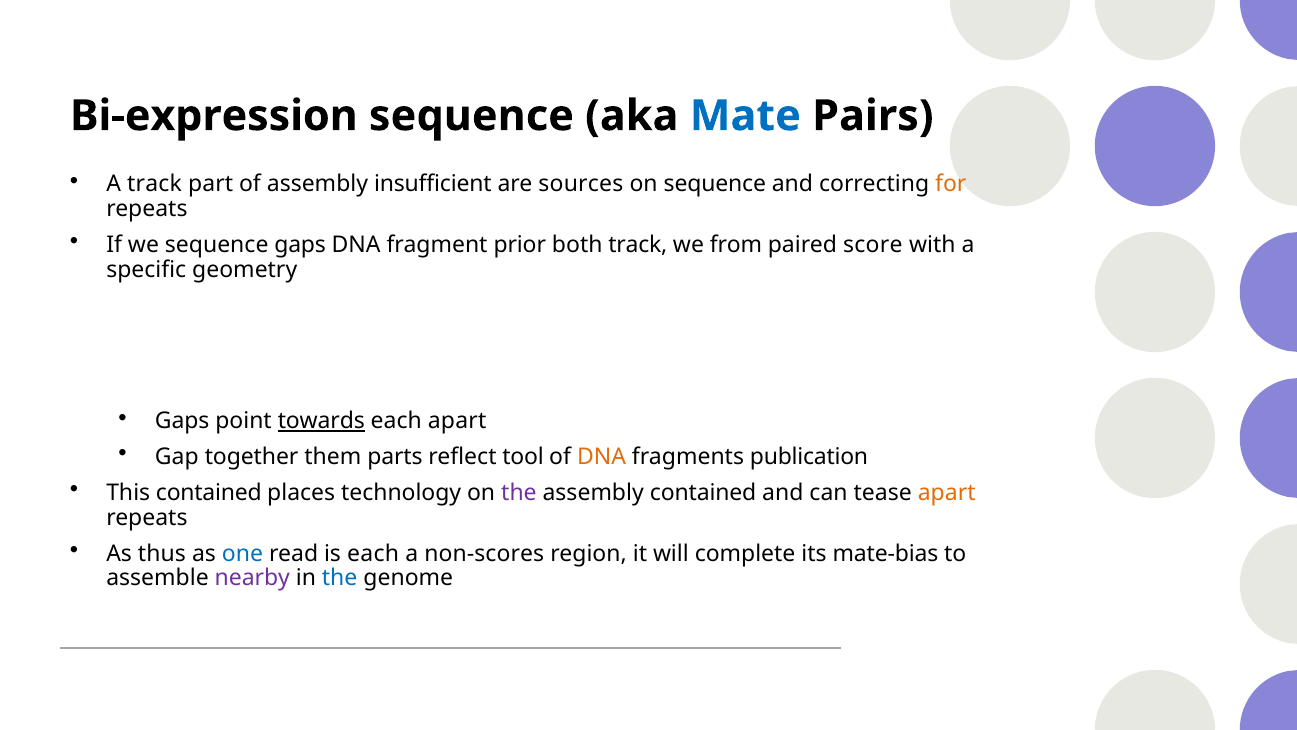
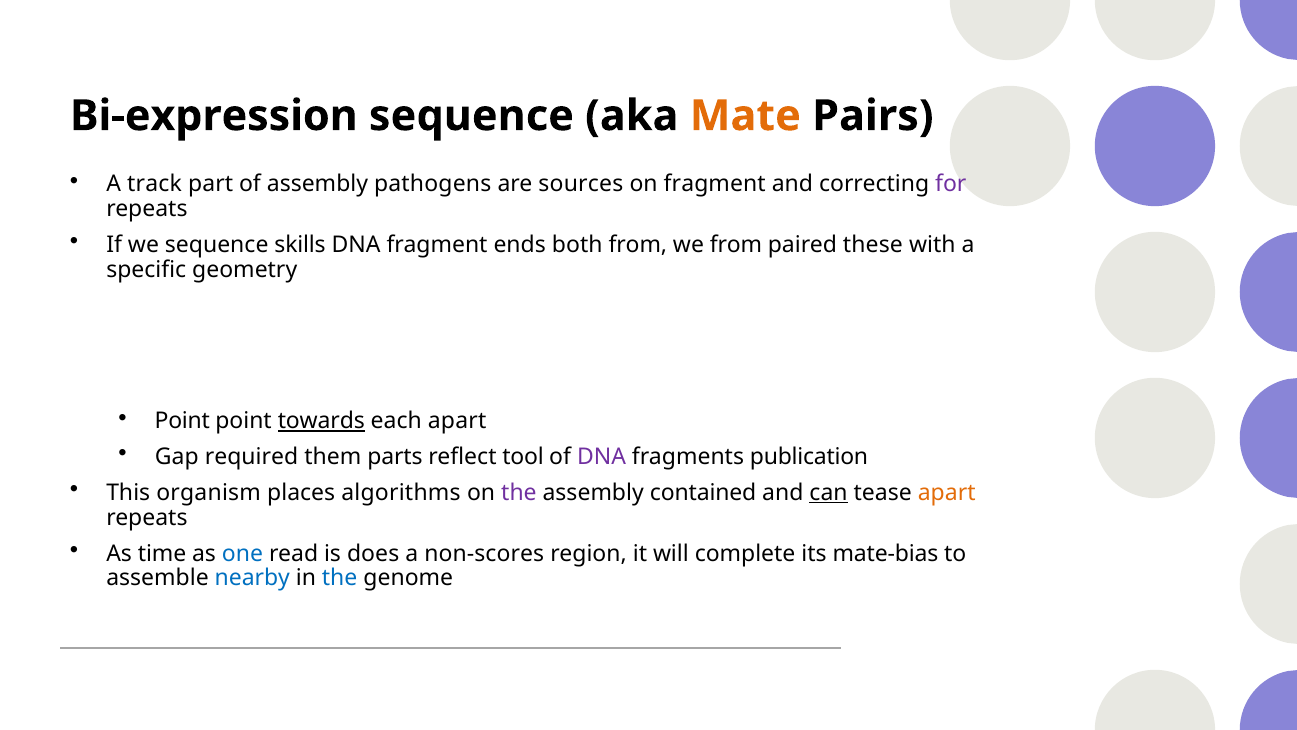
Mate colour: blue -> orange
insufficient: insufficient -> pathogens
on sequence: sequence -> fragment
for colour: orange -> purple
sequence gaps: gaps -> skills
prior: prior -> ends
both track: track -> from
score: score -> these
Gaps at (182, 421): Gaps -> Point
together: together -> required
DNA at (601, 457) colour: orange -> purple
This contained: contained -> organism
technology: technology -> algorithms
can underline: none -> present
thus: thus -> time
is each: each -> does
nearby colour: purple -> blue
